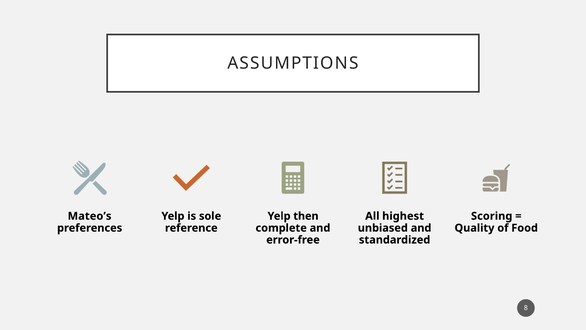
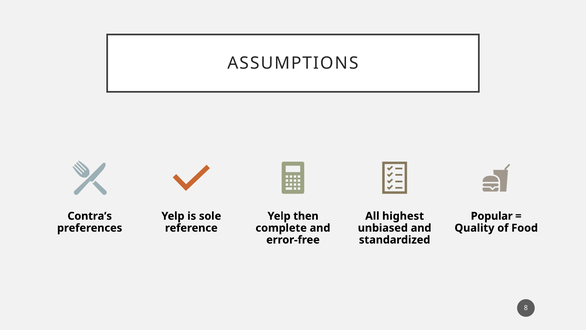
Mateo’s: Mateo’s -> Contra’s
Scoring: Scoring -> Popular
